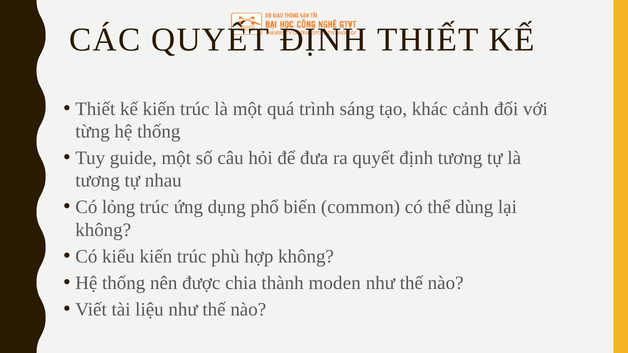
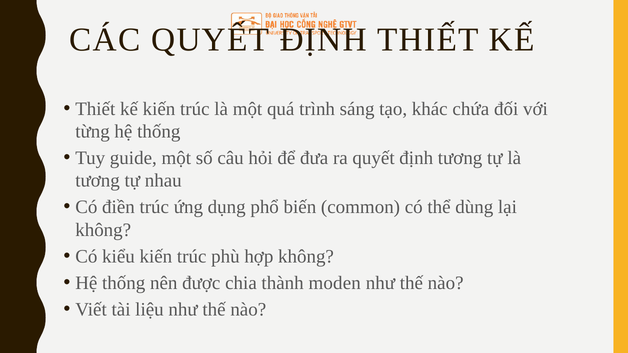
cảnh: cảnh -> chứa
lỏng: lỏng -> điền
